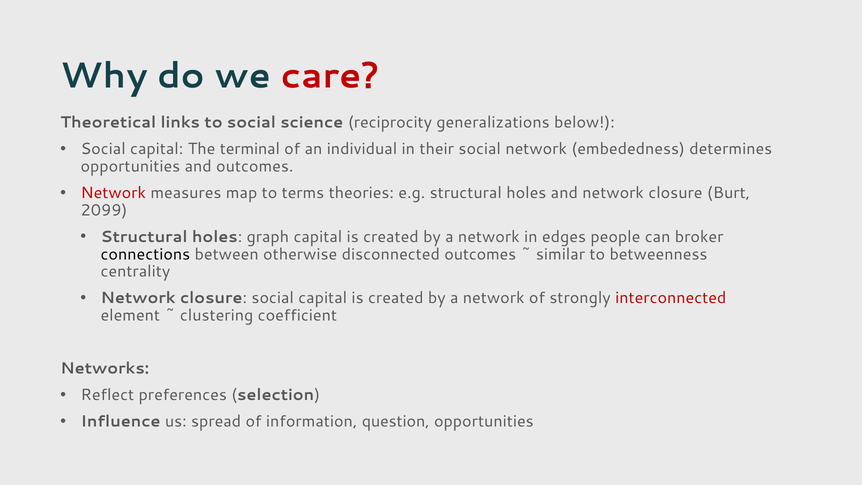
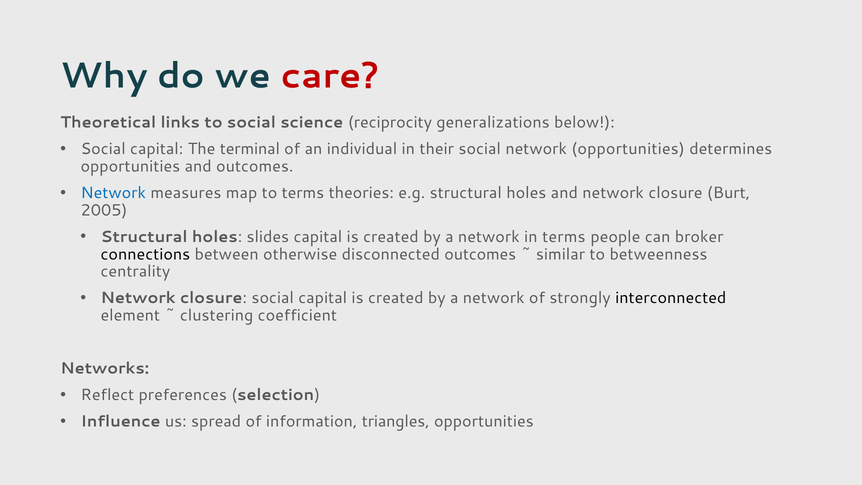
network embededness: embededness -> opportunities
Network at (113, 193) colour: red -> blue
2099: 2099 -> 2005
graph: graph -> slides
in edges: edges -> terms
interconnected colour: red -> black
question: question -> triangles
